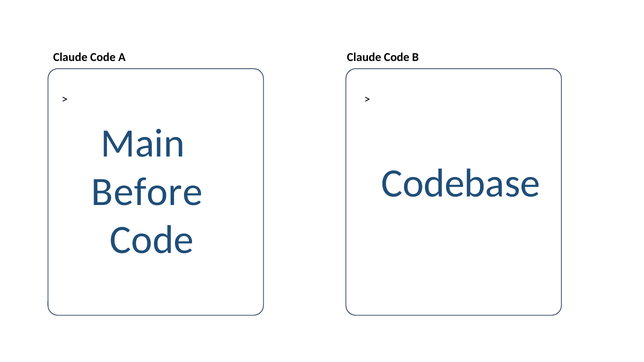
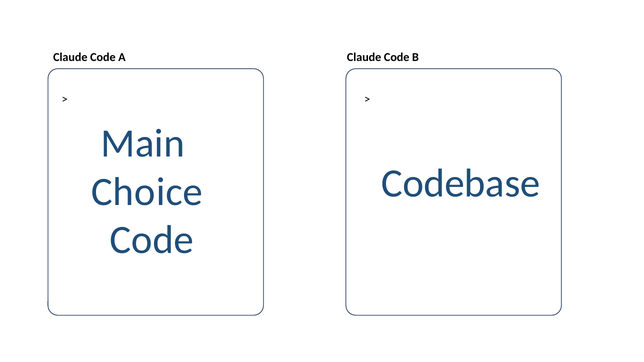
Before: Before -> Choice
